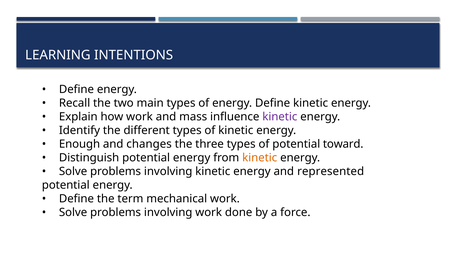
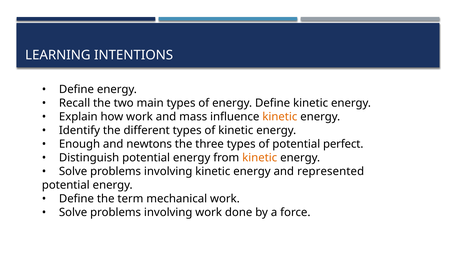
kinetic at (280, 117) colour: purple -> orange
changes: changes -> newtons
toward: toward -> perfect
